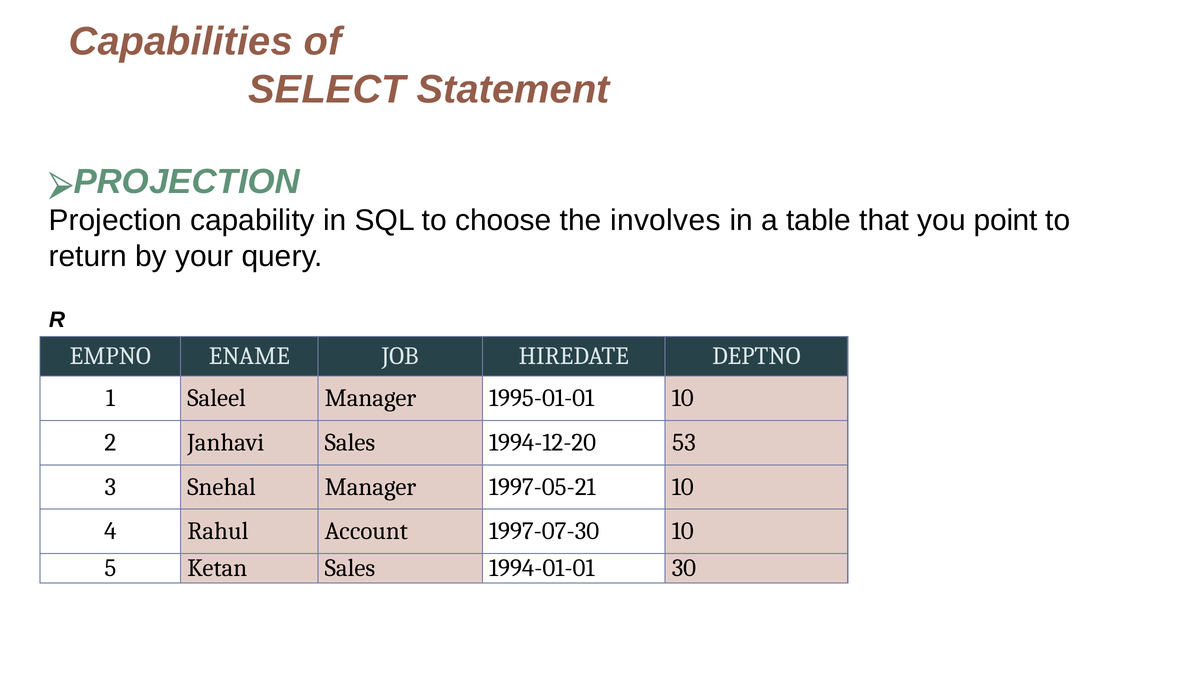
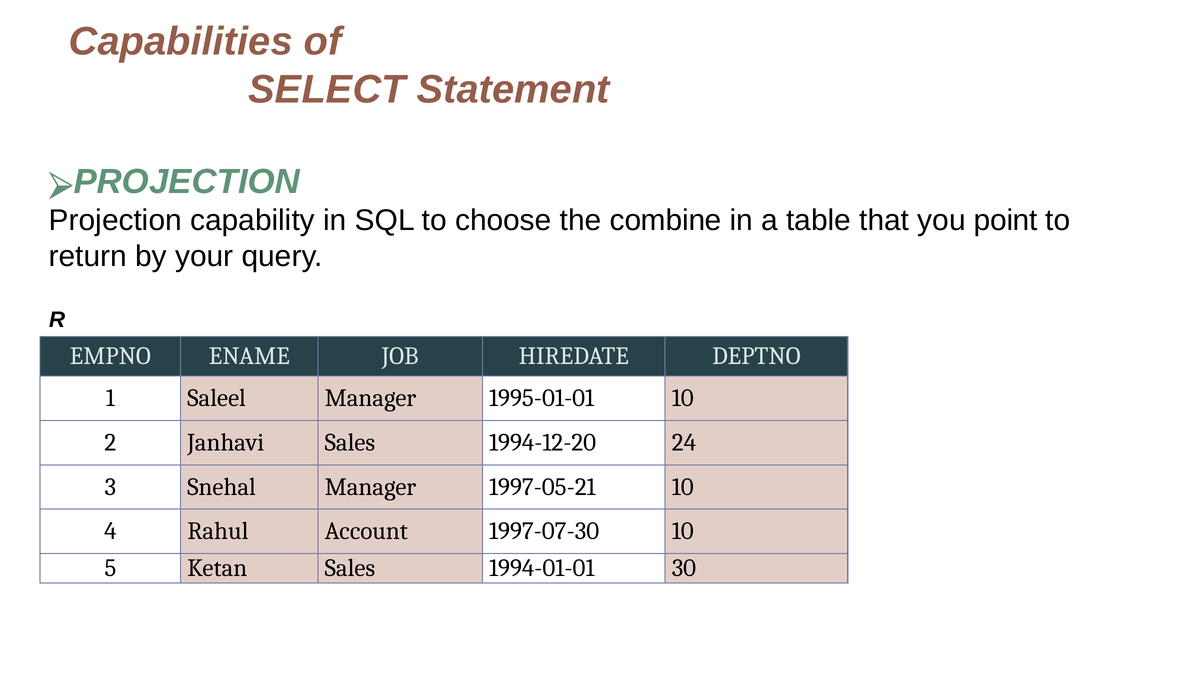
involves: involves -> combine
53: 53 -> 24
